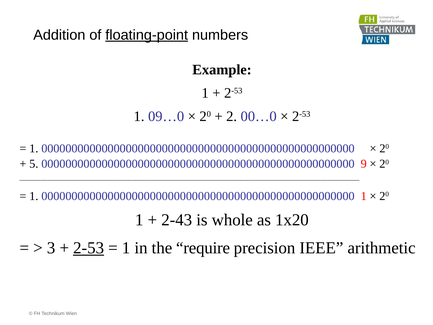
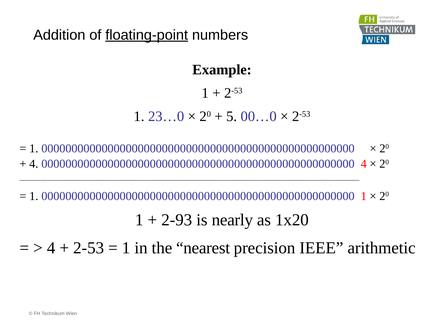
09…0: 09…0 -> 23…0
2: 2 -> 5
5 at (34, 164): 5 -> 4
0000000000000000000000000000000000000000000000000000 9: 9 -> 4
2-43: 2-43 -> 2-93
whole: whole -> nearly
3 at (51, 248): 3 -> 4
2-53 at (89, 248) underline: present -> none
require: require -> nearest
